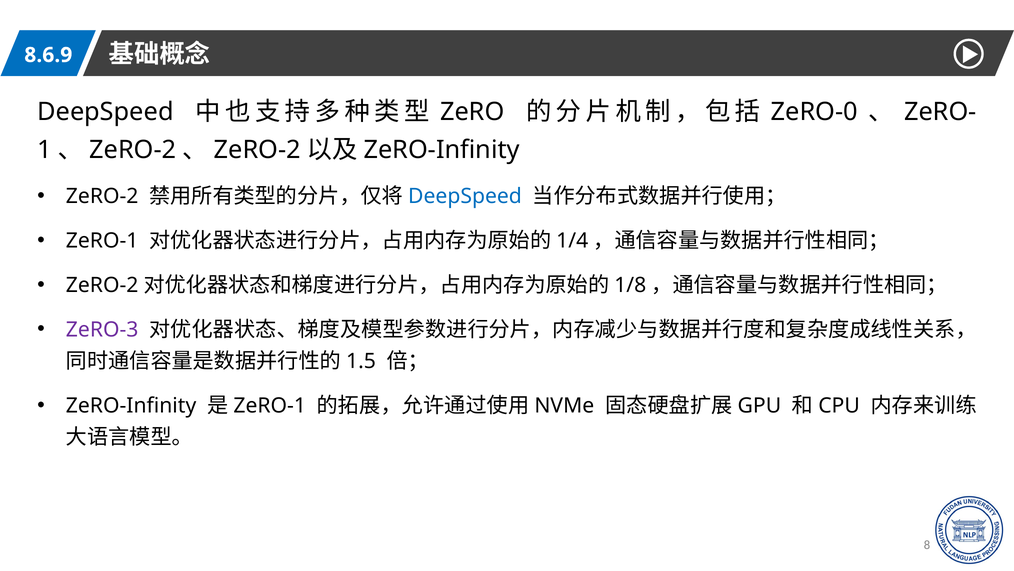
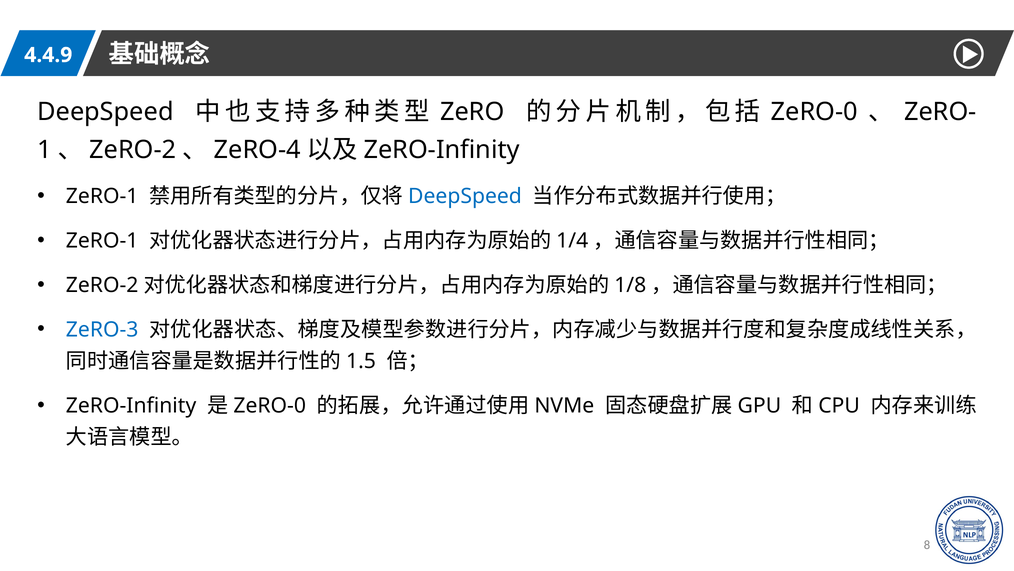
8.6.9: 8.6.9 -> 4.4.9
ZeRO-2 at (257, 150): ZeRO-2 -> ZeRO-4
ZeRO-2 at (102, 196): ZeRO-2 -> ZeRO-1
ZeRO-3 colour: purple -> blue
ZeRO-1 at (270, 405): ZeRO-1 -> ZeRO-0
